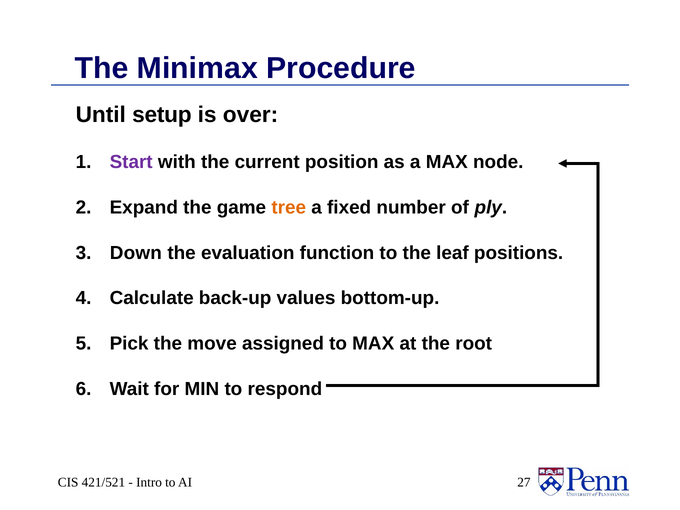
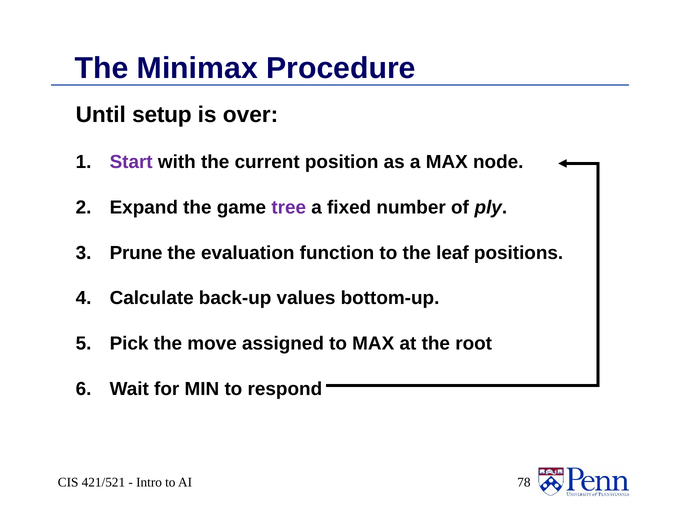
tree colour: orange -> purple
Down: Down -> Prune
27: 27 -> 78
